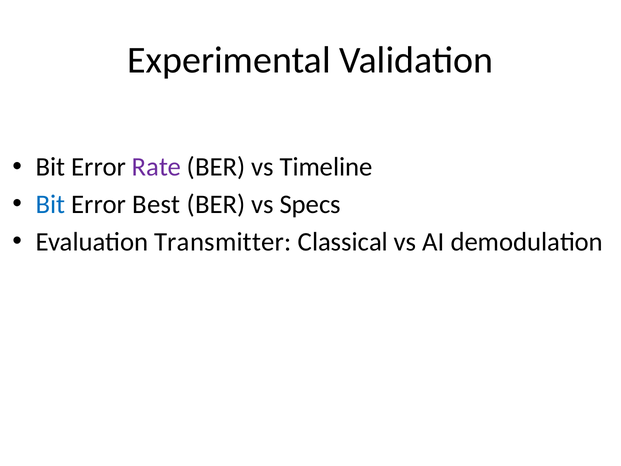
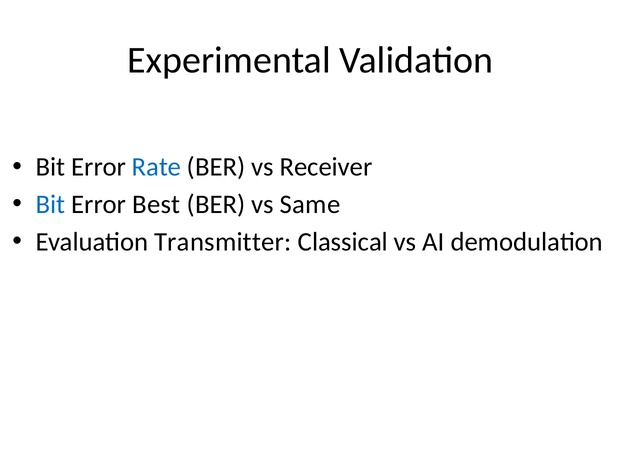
Rate colour: purple -> blue
Timeline: Timeline -> Receiver
Specs: Specs -> Same
